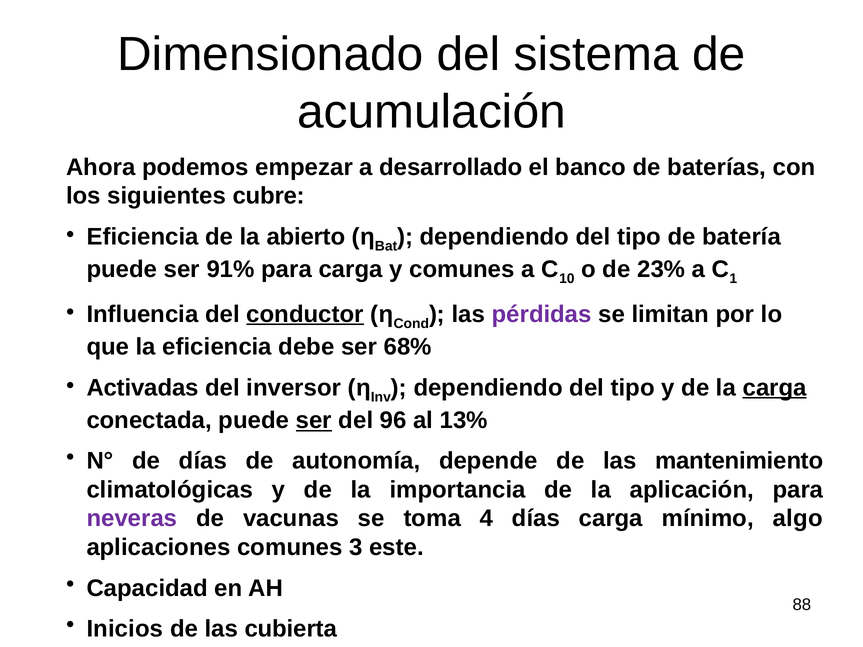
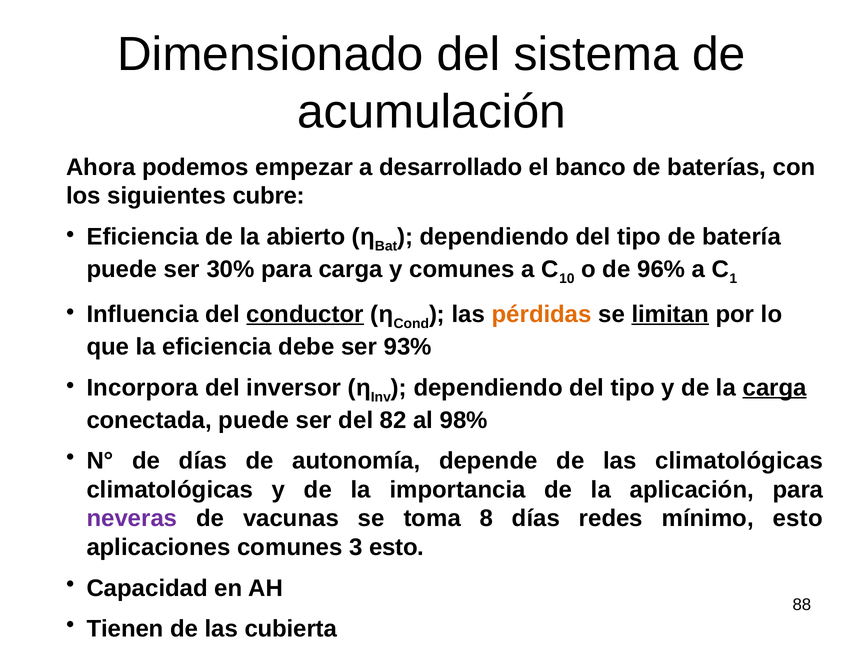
91%: 91% -> 30%
23%: 23% -> 96%
pérdidas colour: purple -> orange
limitan underline: none -> present
68%: 68% -> 93%
Activadas: Activadas -> Incorpora
ser at (314, 420) underline: present -> none
96: 96 -> 82
13%: 13% -> 98%
las mantenimiento: mantenimiento -> climatológicas
4: 4 -> 8
días carga: carga -> redes
mínimo algo: algo -> esto
3 este: este -> esto
Inicios: Inicios -> Tienen
